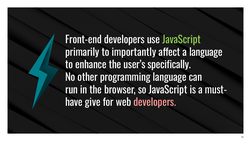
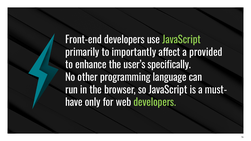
a language: language -> provided
give: give -> only
developers at (155, 103) colour: pink -> light green
